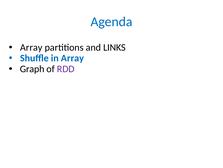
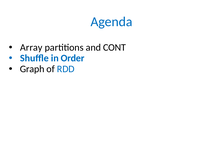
LINKS: LINKS -> CONT
in Array: Array -> Order
RDD colour: purple -> blue
